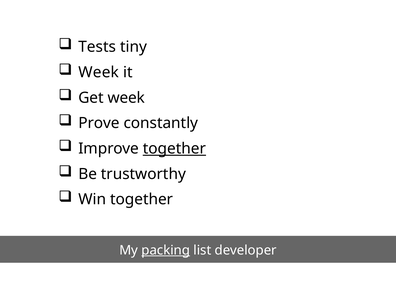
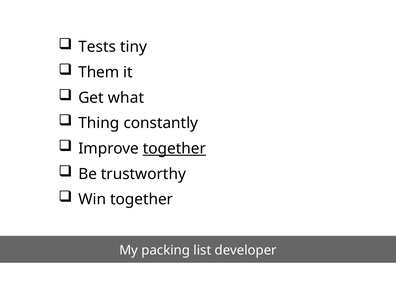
Week at (99, 72): Week -> Them
Get week: week -> what
Prove: Prove -> Thing
packing underline: present -> none
